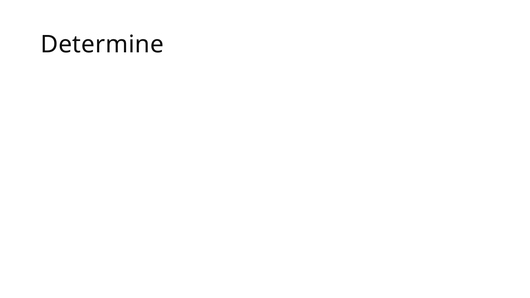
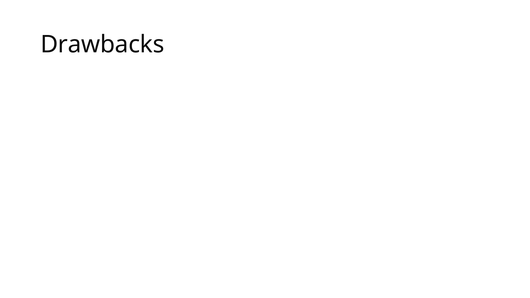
Determine: Determine -> Drawbacks
